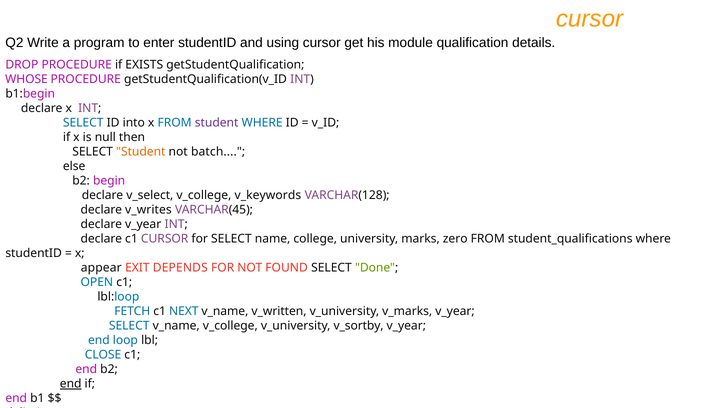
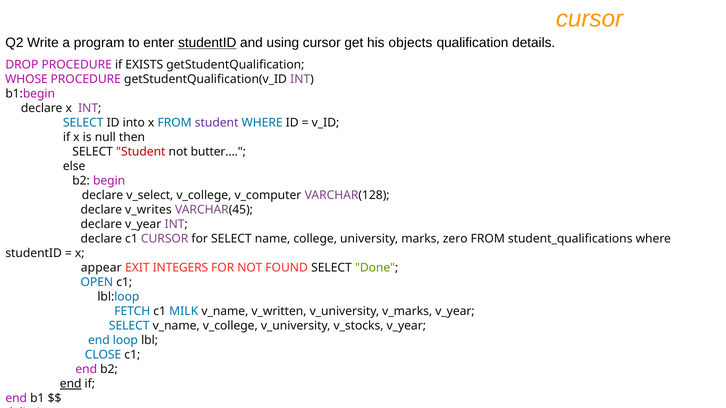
studentID at (207, 43) underline: none -> present
module: module -> objects
Student at (141, 152) colour: orange -> red
batch: batch -> butter
v_keywords: v_keywords -> v_computer
DEPENDS: DEPENDS -> INTEGERS
NEXT: NEXT -> MILK
v_sortby: v_sortby -> v_stocks
